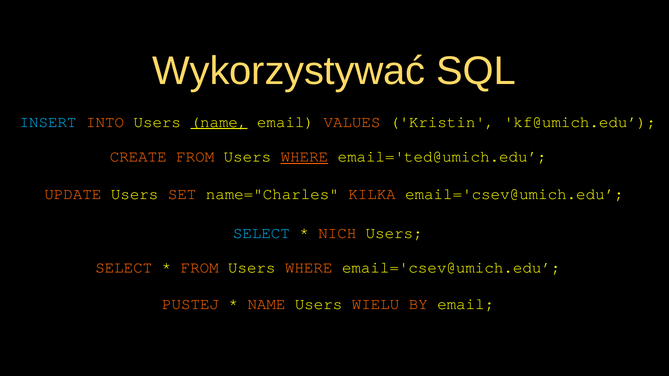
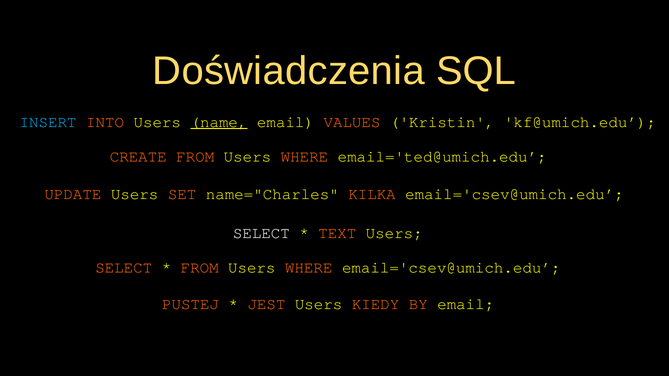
Wykorzystywać: Wykorzystywać -> Doświadczenia
WHERE at (304, 157) underline: present -> none
SELECT at (261, 233) colour: light blue -> white
NICH: NICH -> TEXT
NAME at (266, 305): NAME -> JEST
WIELU: WIELU -> KIEDY
